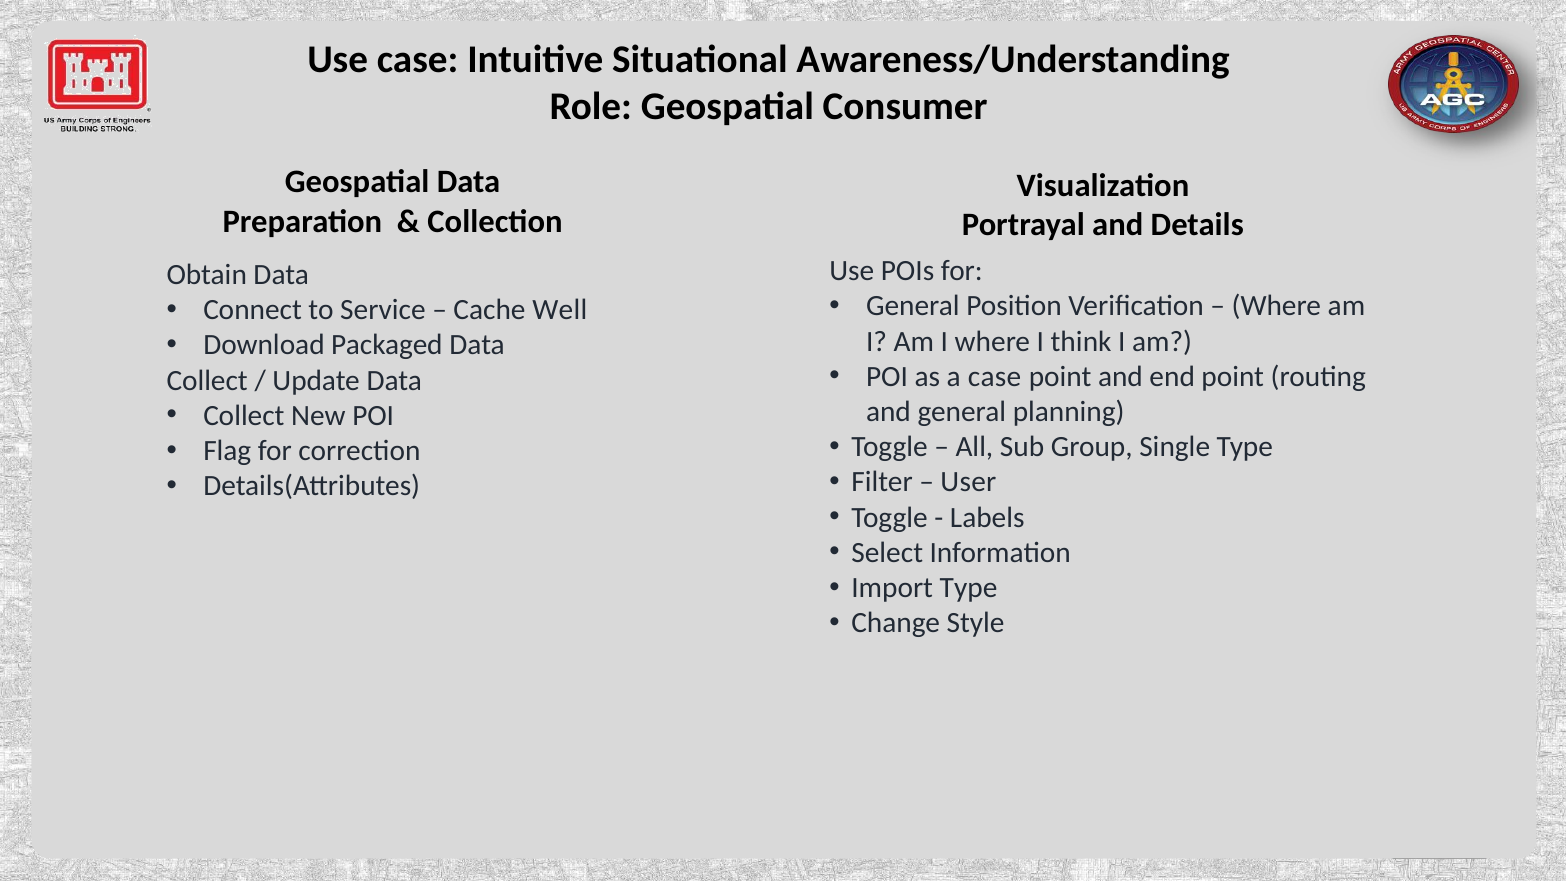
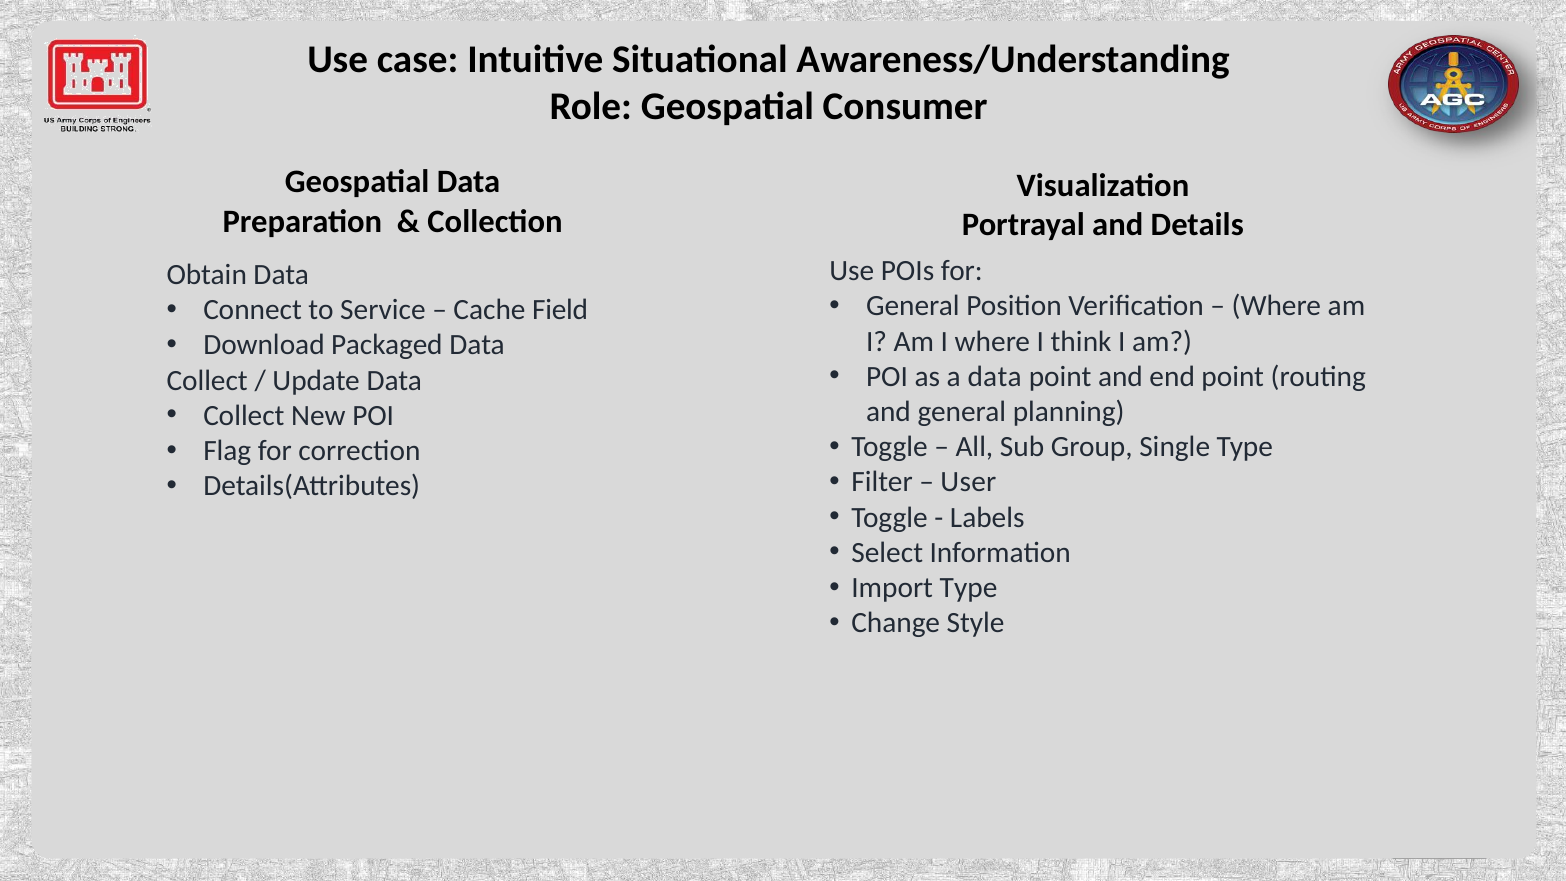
Well: Well -> Field
a case: case -> data
